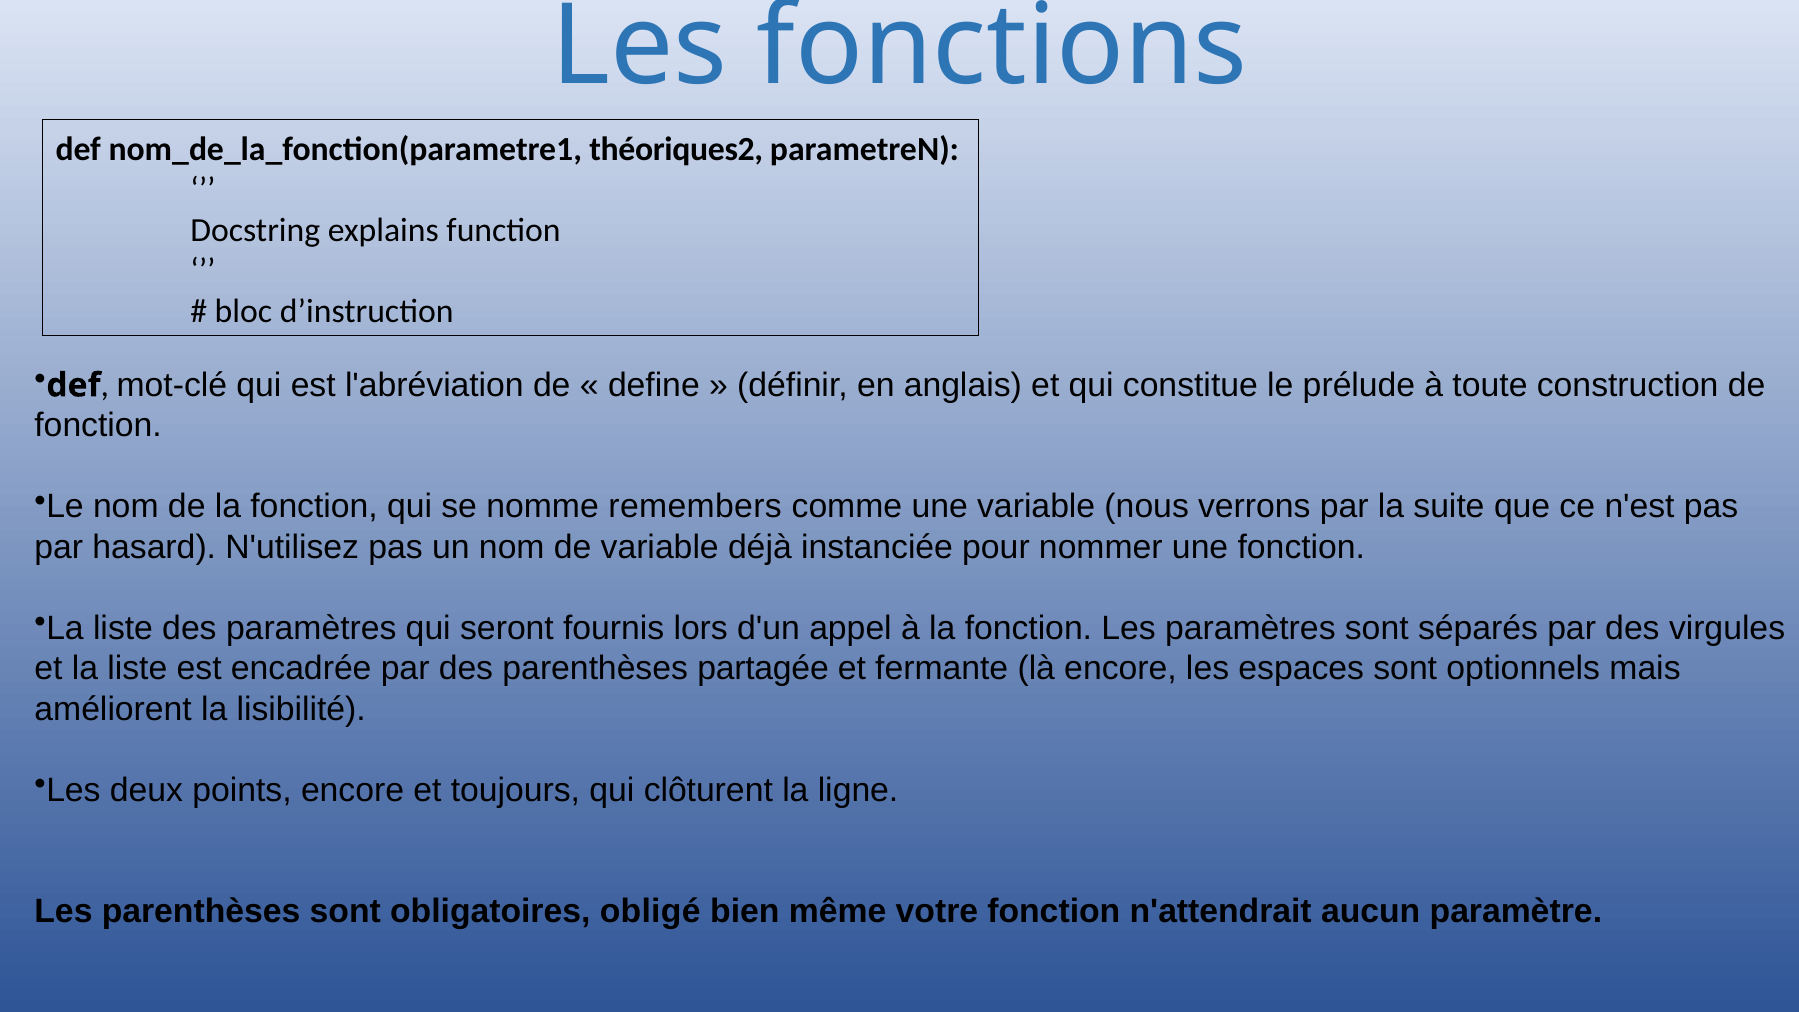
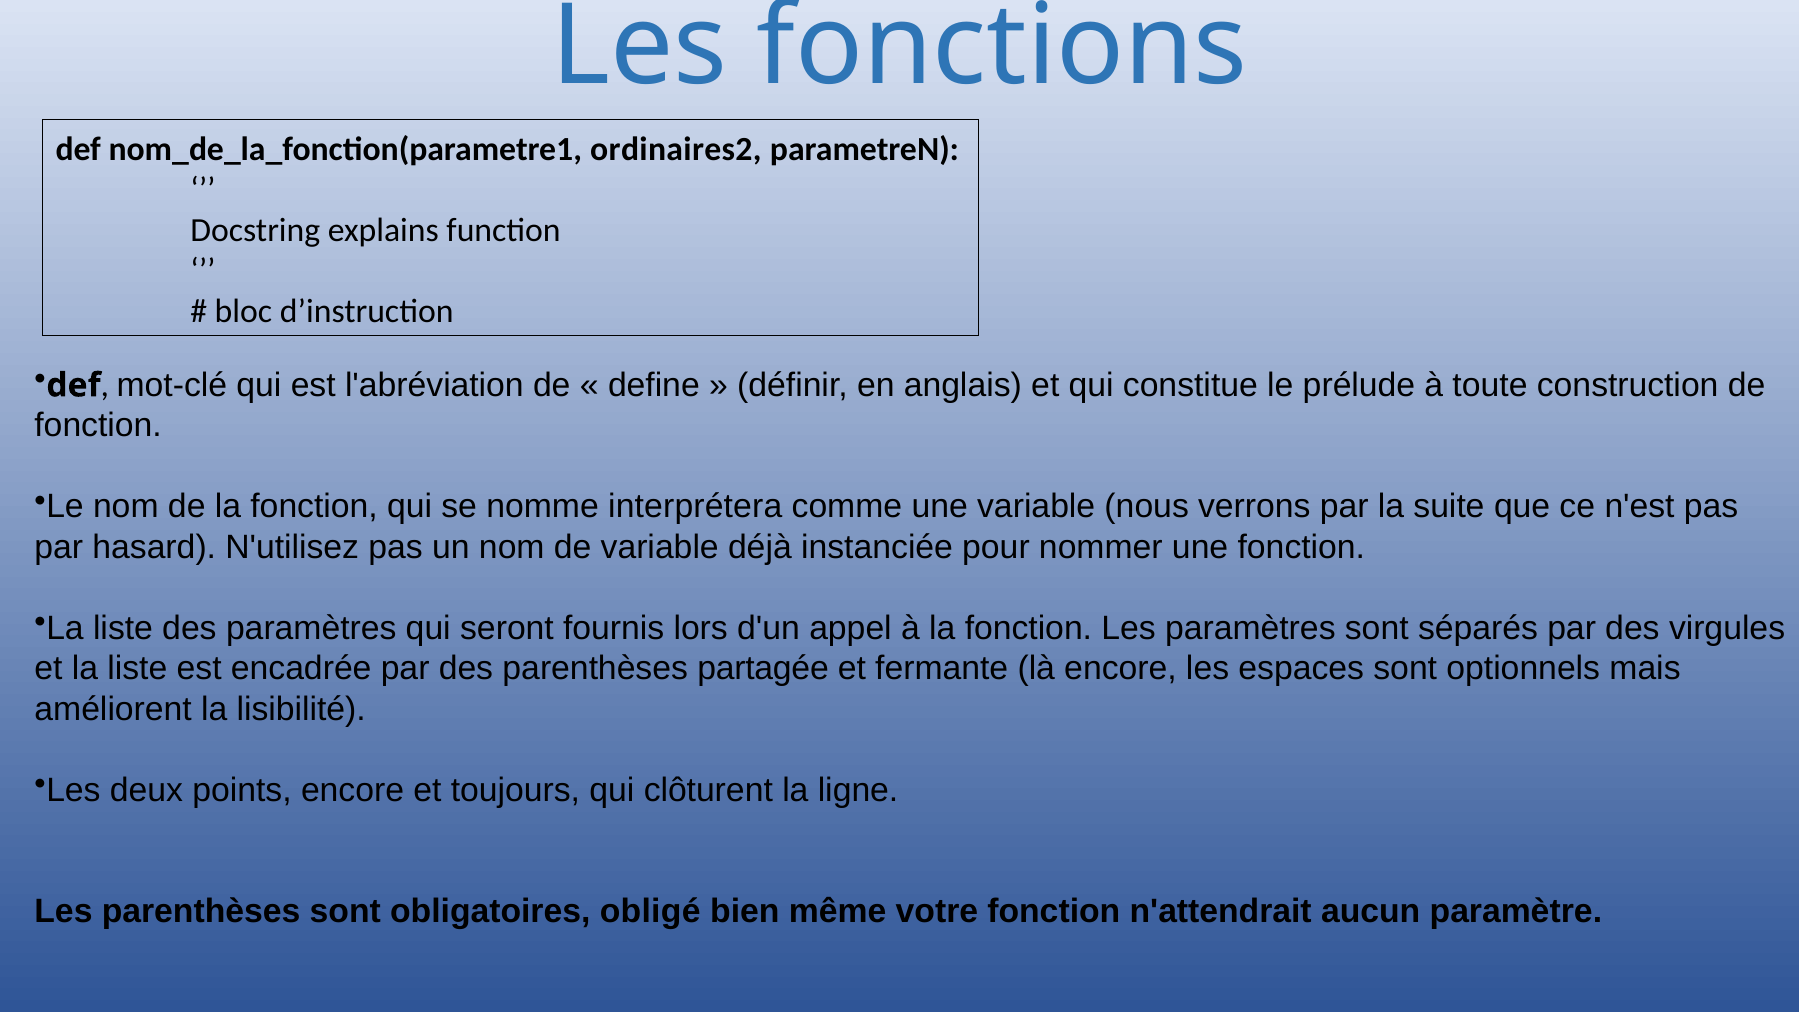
théoriques2: théoriques2 -> ordinaires2
remembers: remembers -> interprétera
